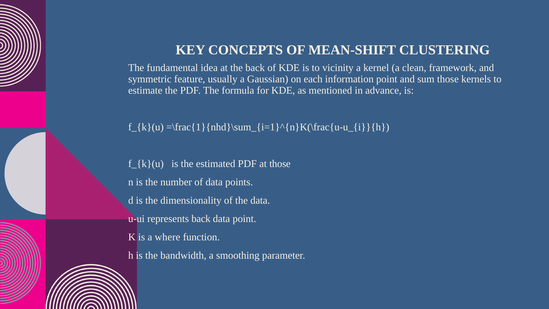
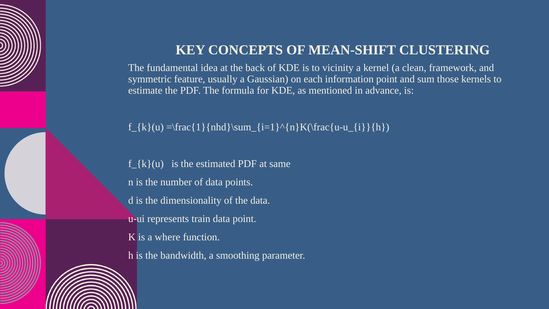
at those: those -> same
represents back: back -> train
